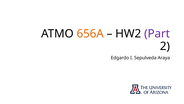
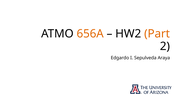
Part colour: purple -> orange
